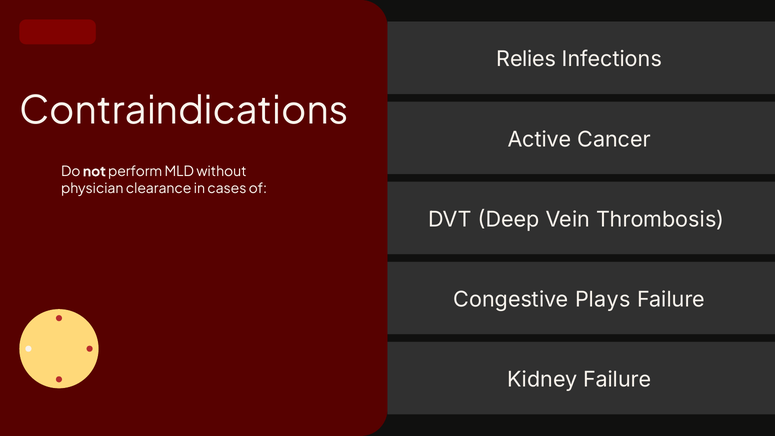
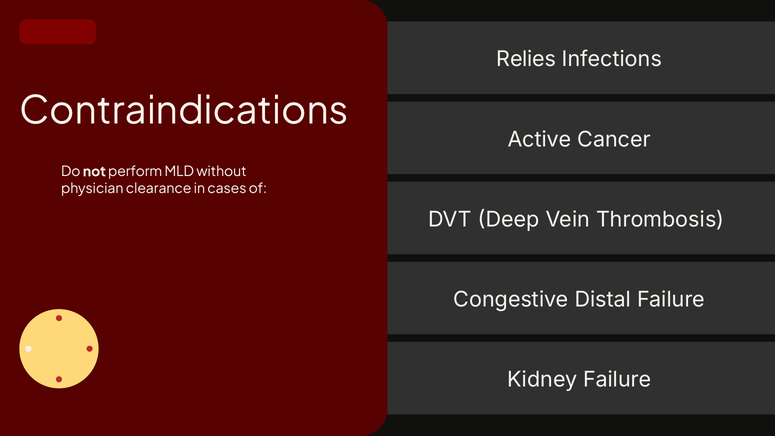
Plays: Plays -> Distal
